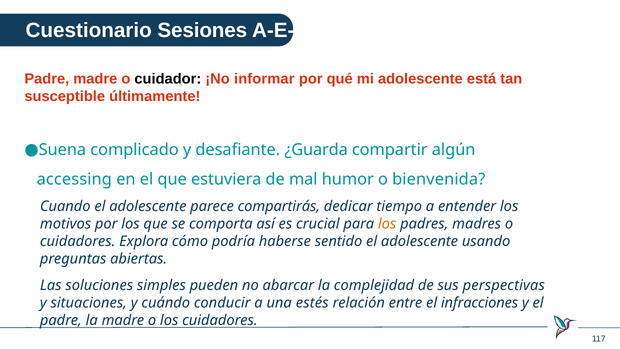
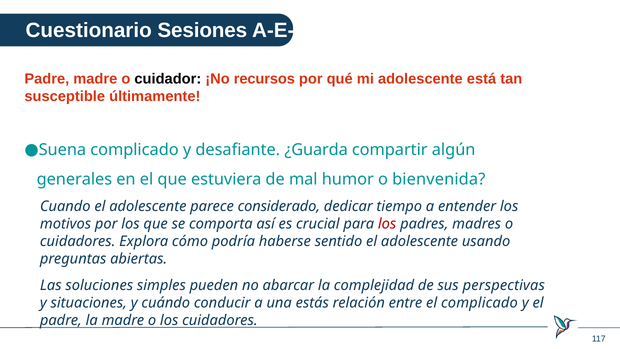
informar: informar -> recursos
accessing: accessing -> generales
compartirás: compartirás -> considerado
los at (387, 224) colour: orange -> red
estés: estés -> estás
el infracciones: infracciones -> complicado
